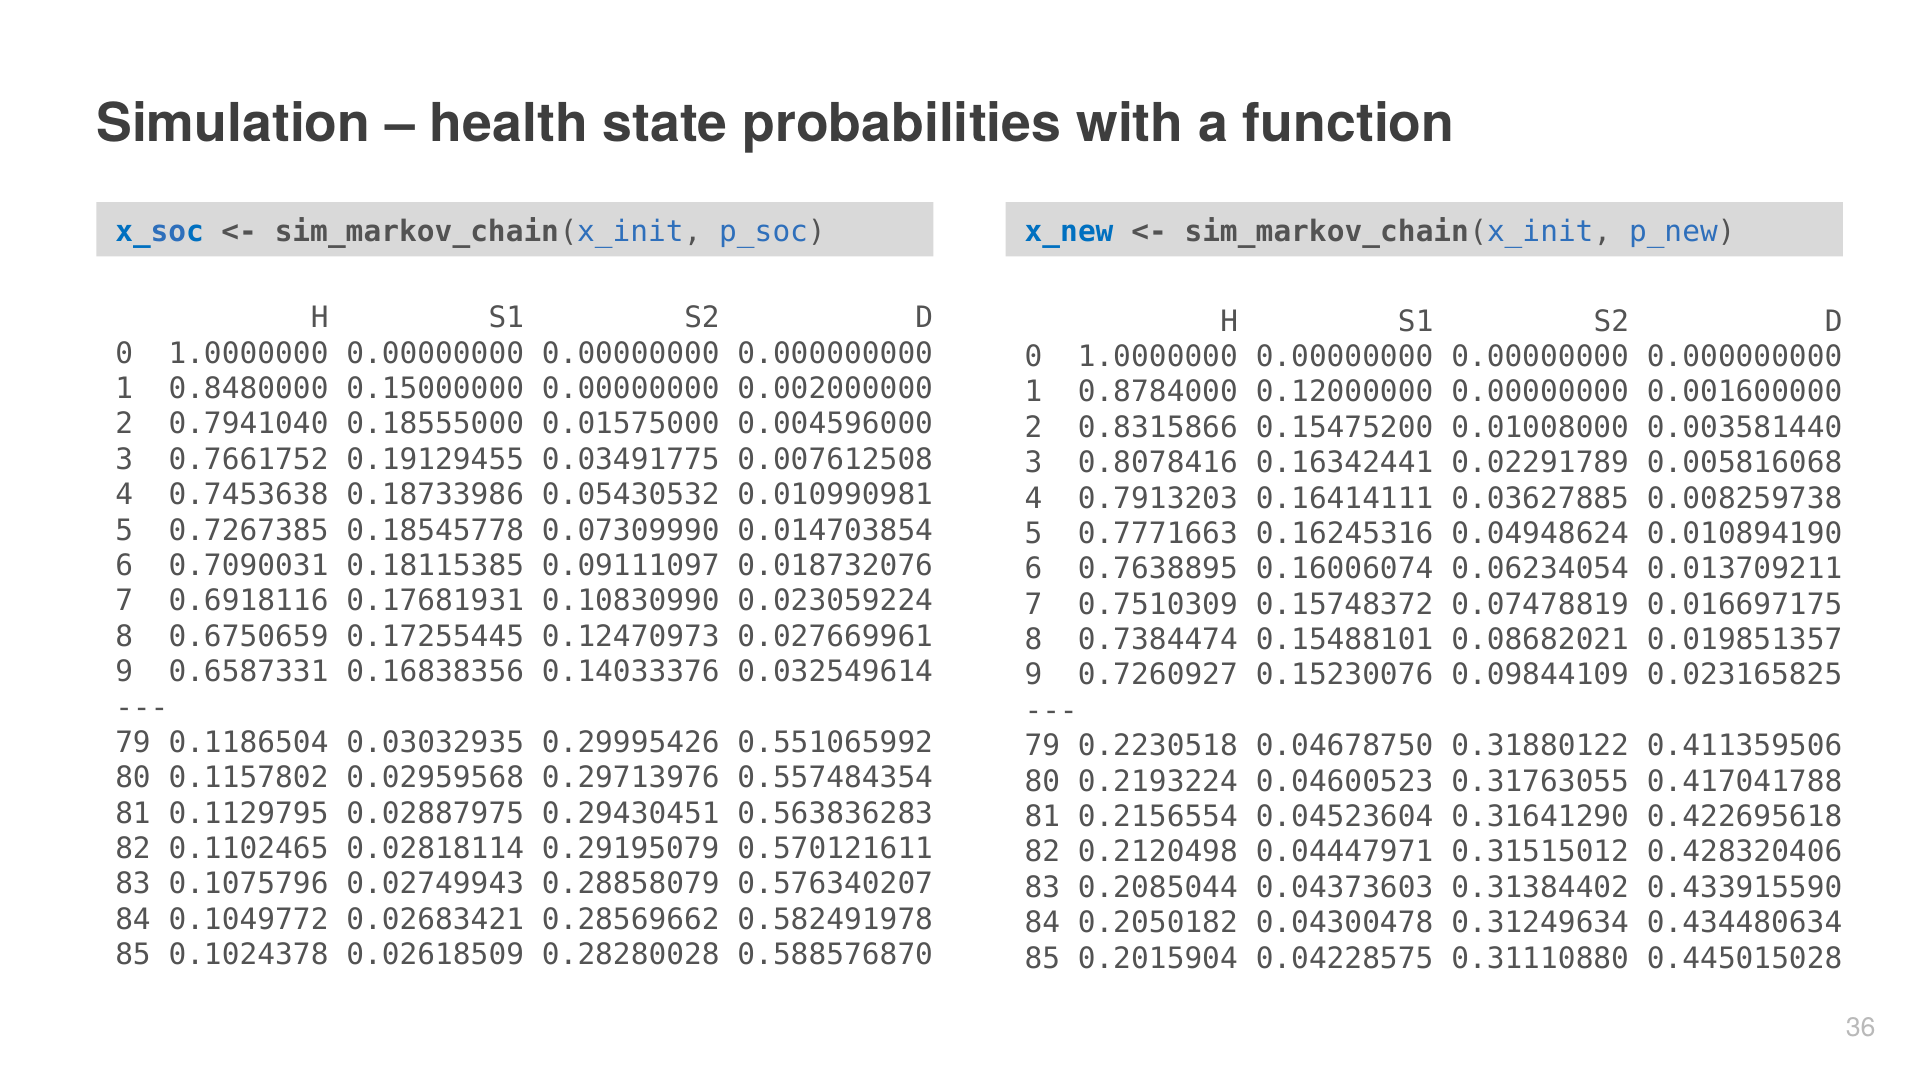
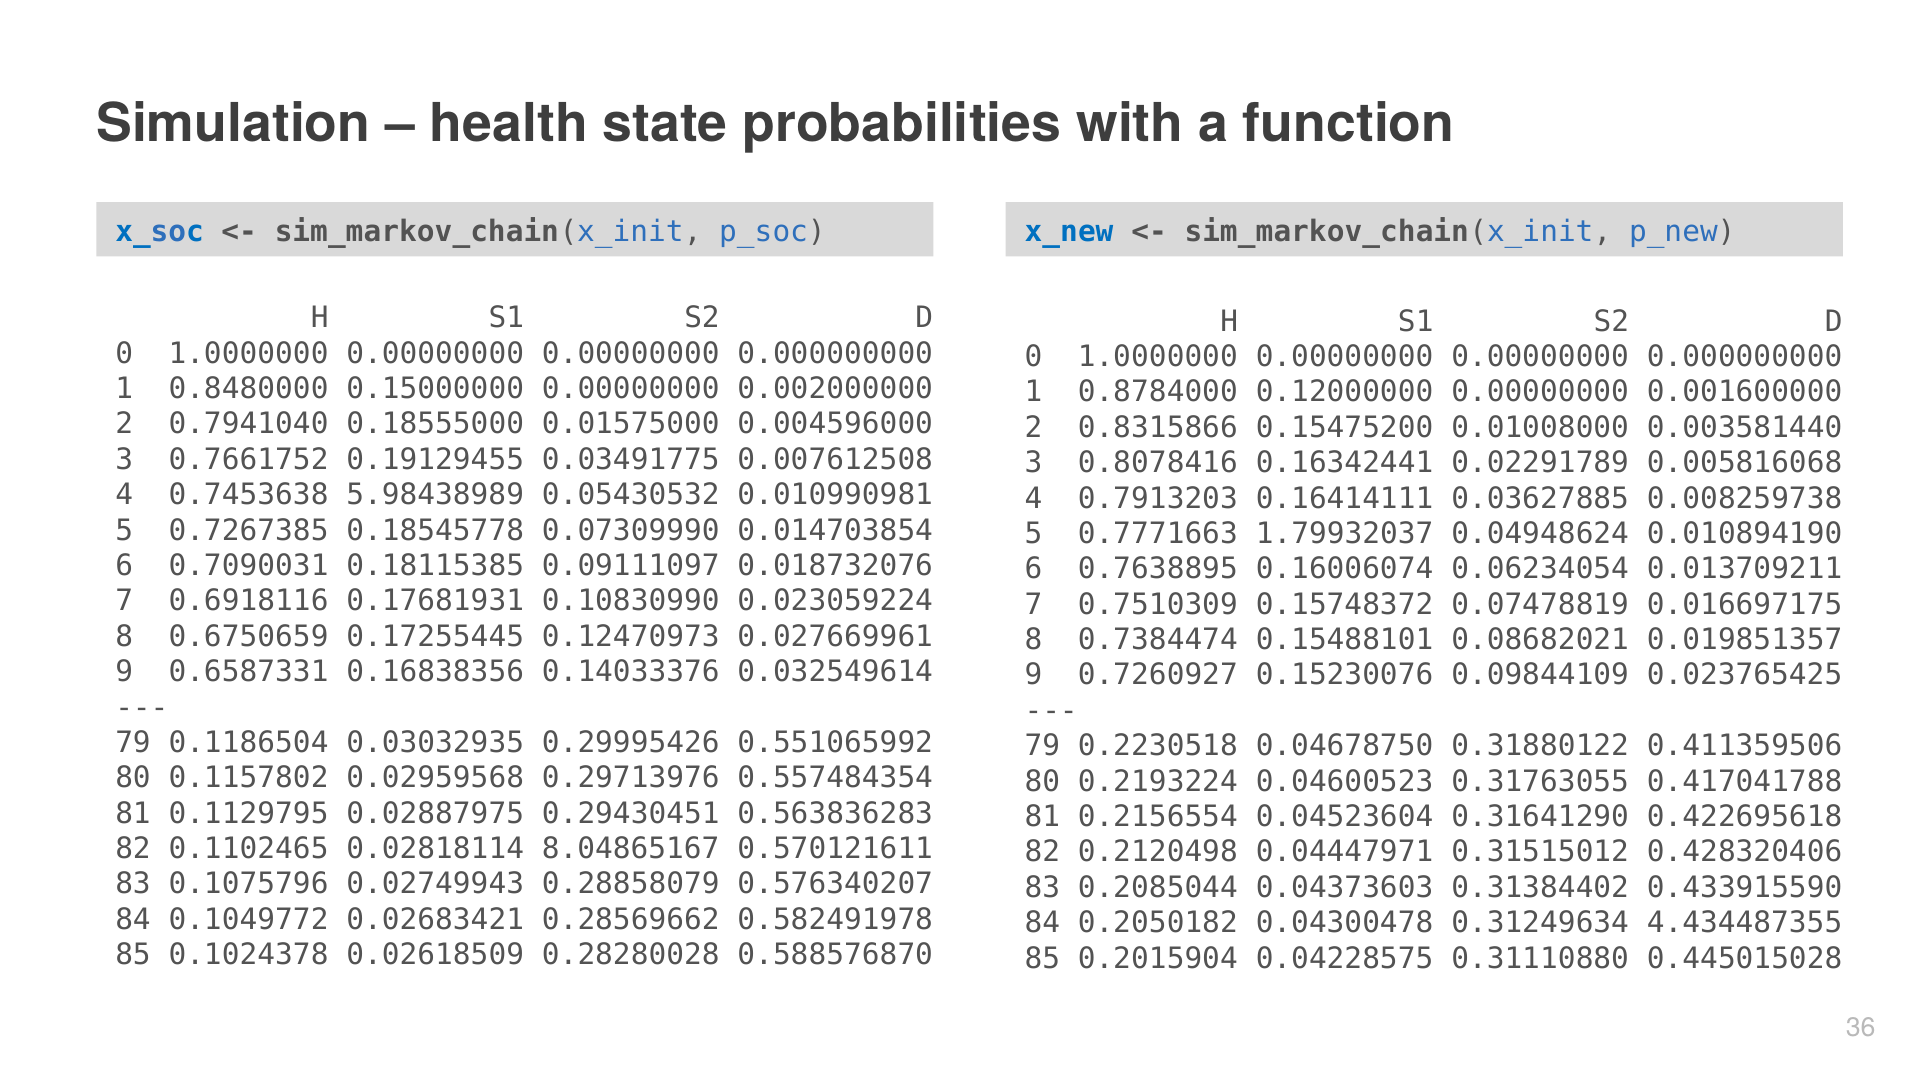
0.18733986: 0.18733986 -> 5.98438989
0.16245316: 0.16245316 -> 1.79932037
0.023165825: 0.023165825 -> 0.023765425
0.29195079: 0.29195079 -> 8.04865167
0.434480634: 0.434480634 -> 4.434487355
